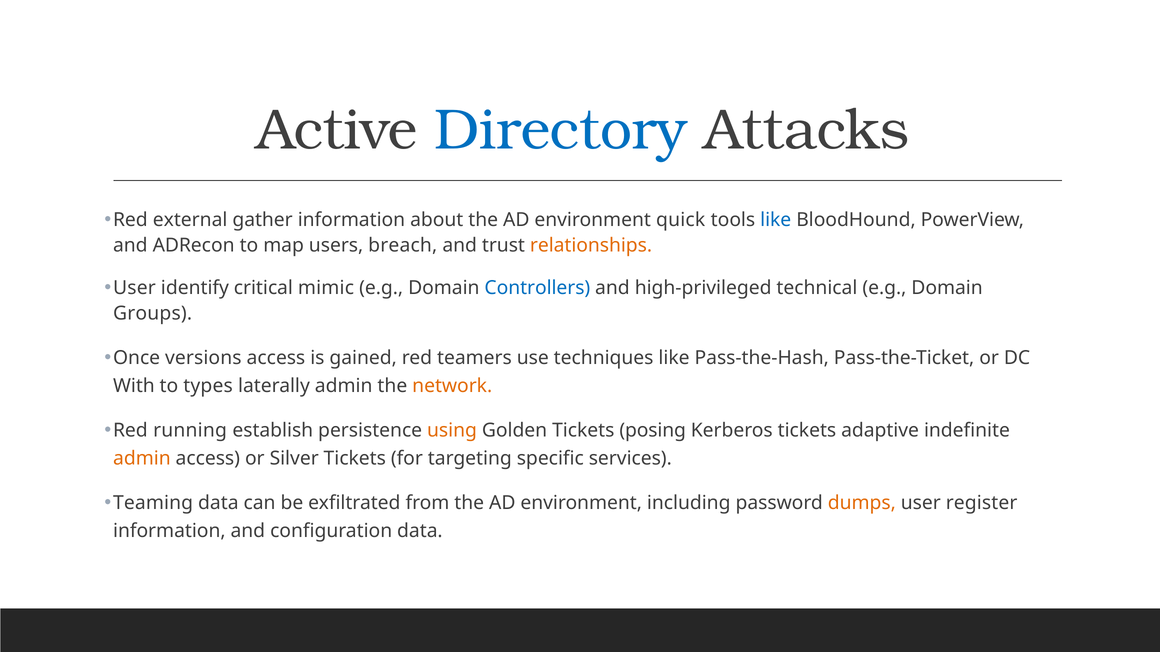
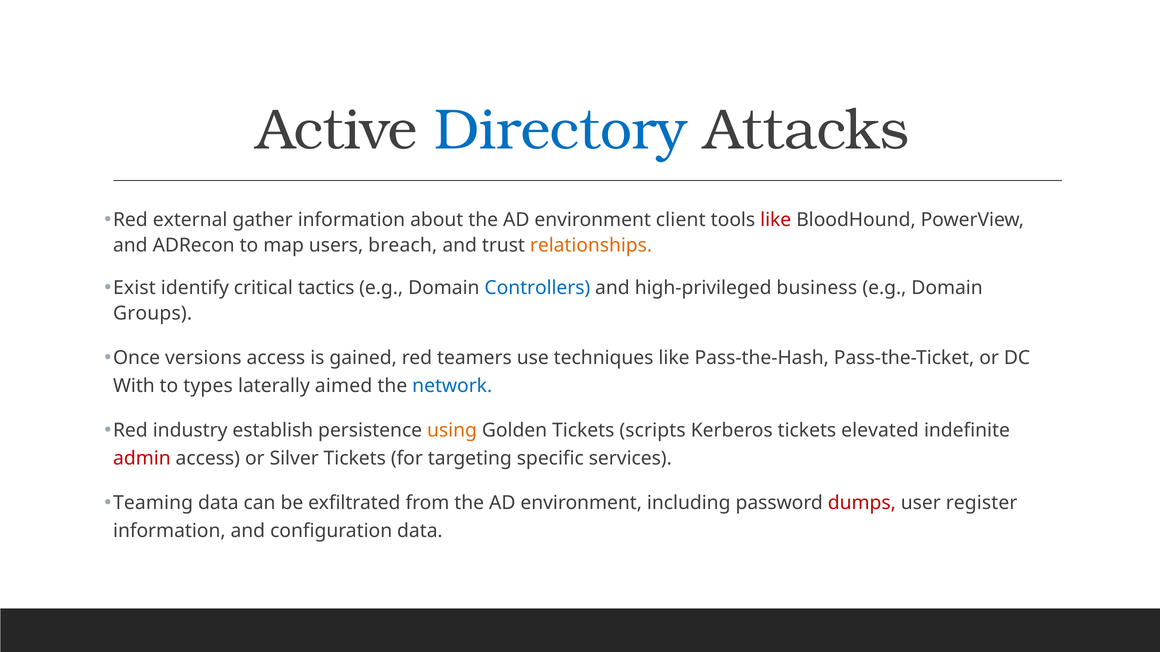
quick: quick -> client
like at (776, 220) colour: blue -> red
User at (134, 288): User -> Exist
mimic: mimic -> tactics
technical: technical -> business
laterally admin: admin -> aimed
network colour: orange -> blue
running: running -> industry
posing: posing -> scripts
adaptive: adaptive -> elevated
admin at (142, 459) colour: orange -> red
dumps colour: orange -> red
